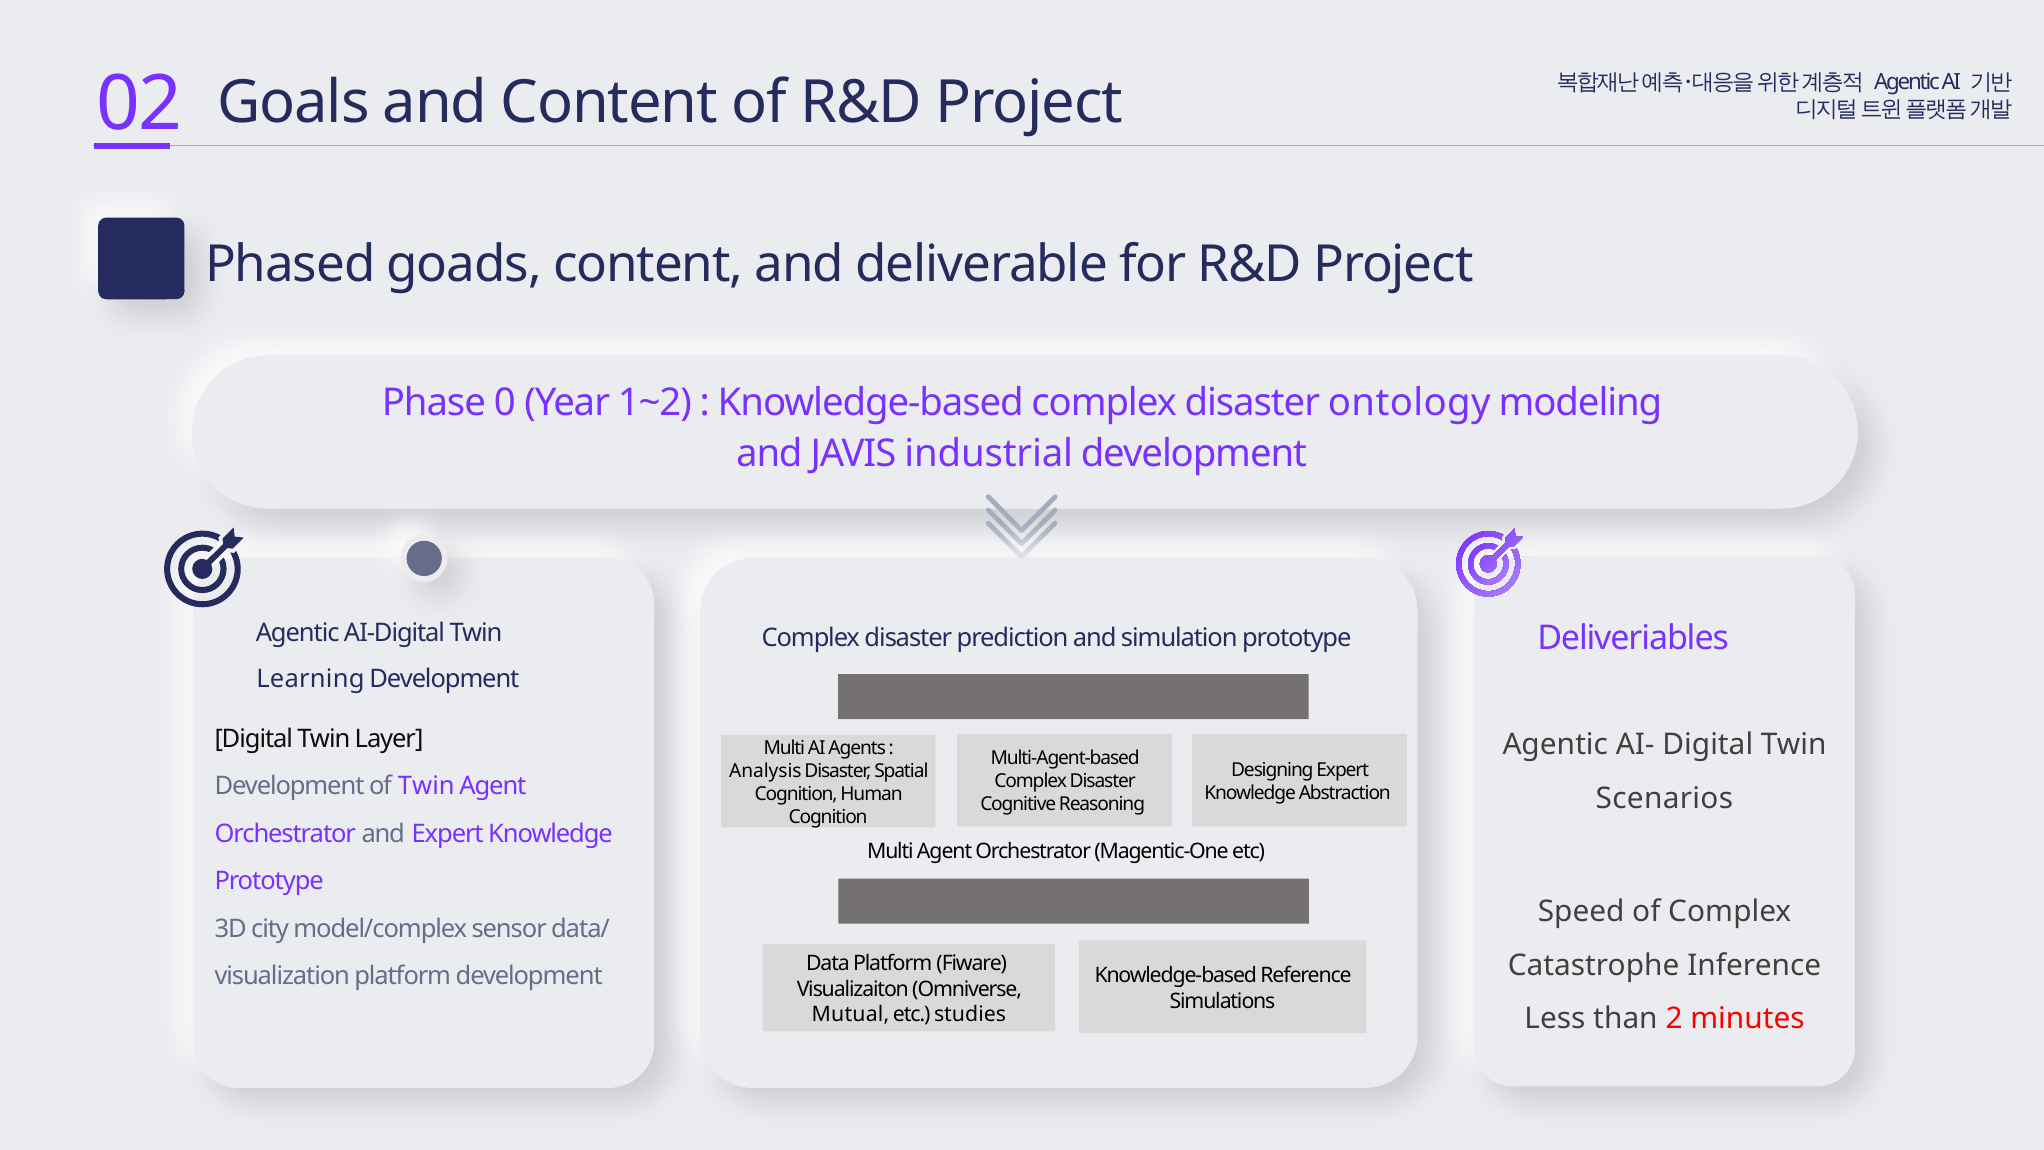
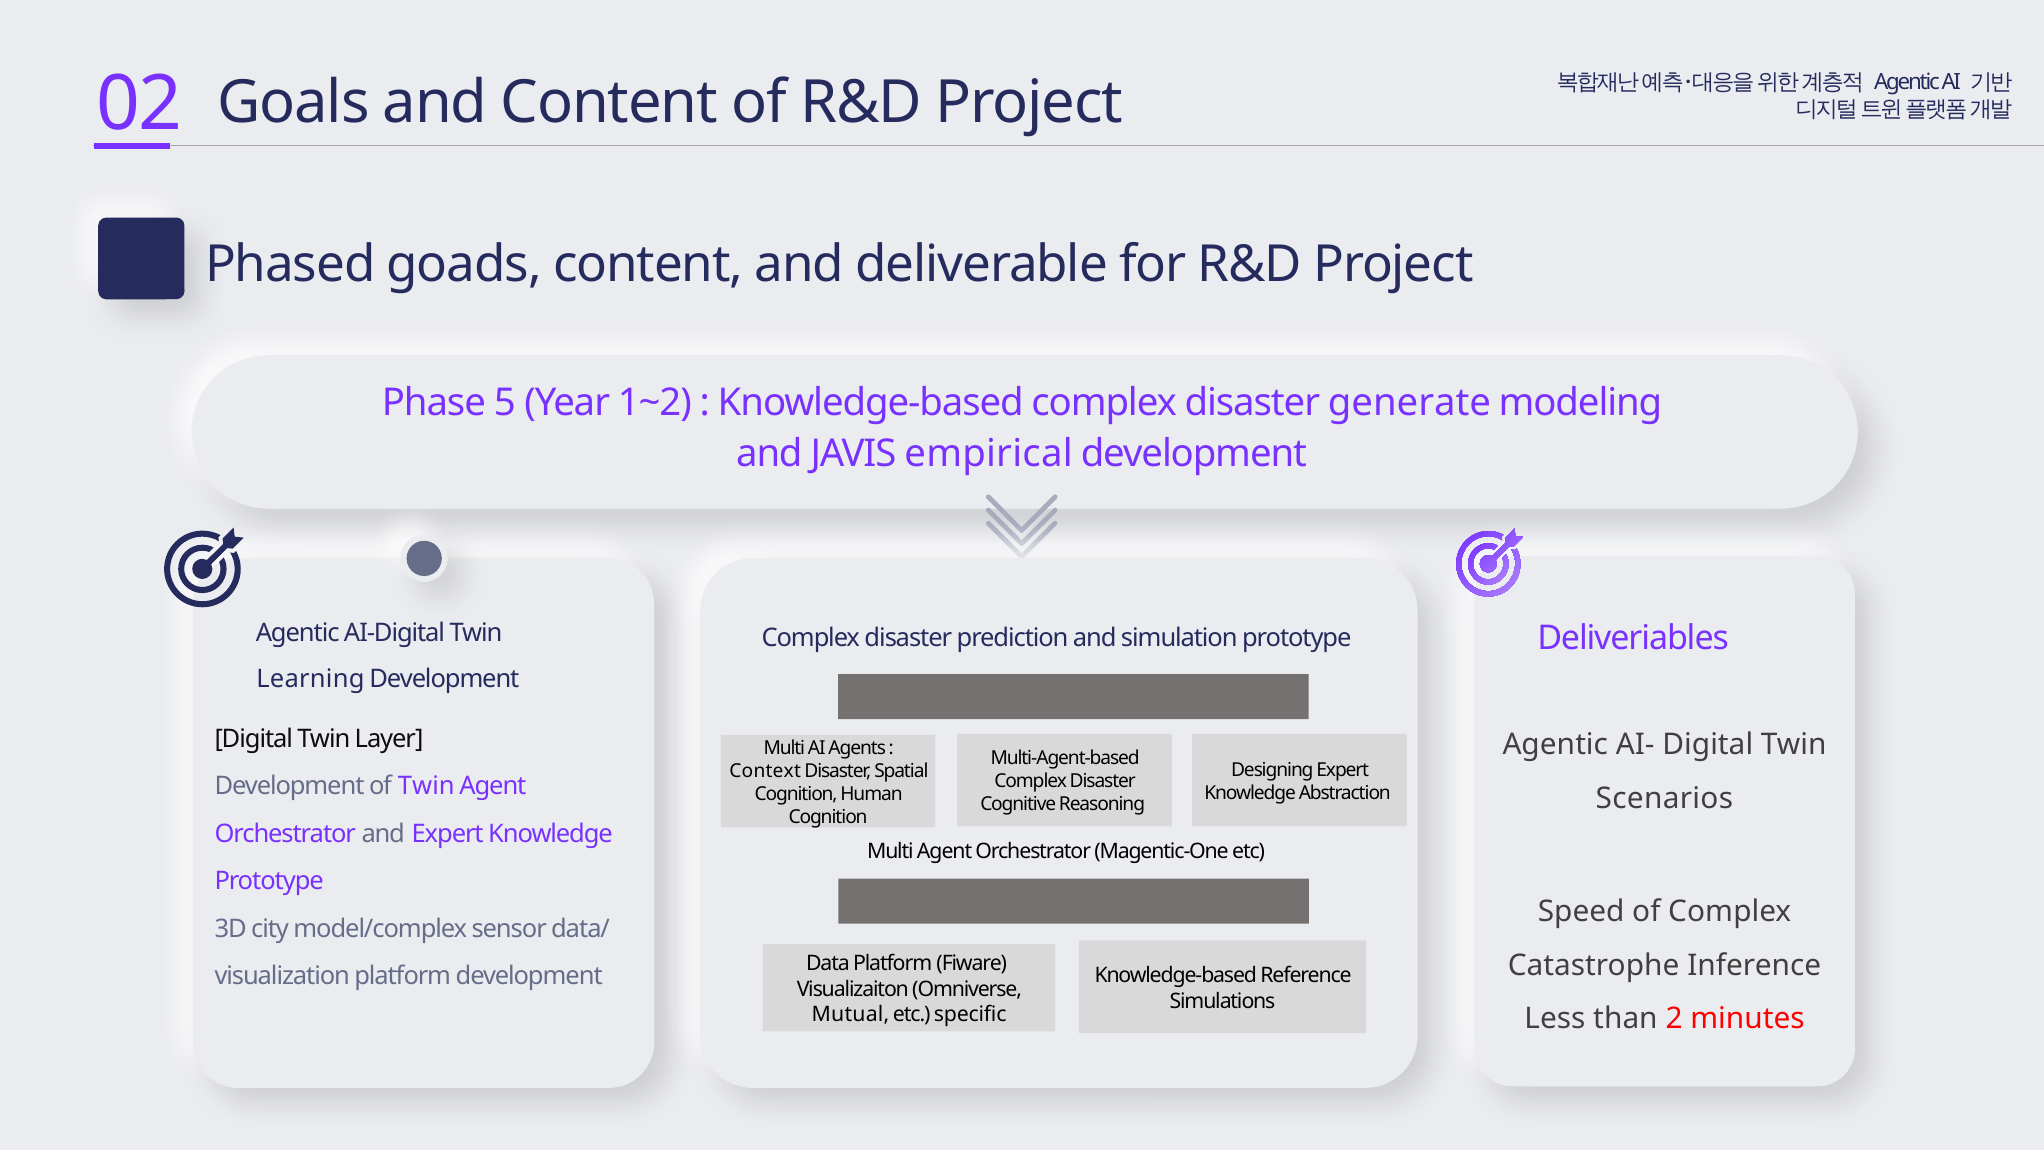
0: 0 -> 5
ontology: ontology -> generate
industrial: industrial -> empirical
Analysis: Analysis -> Context
studies: studies -> specific
